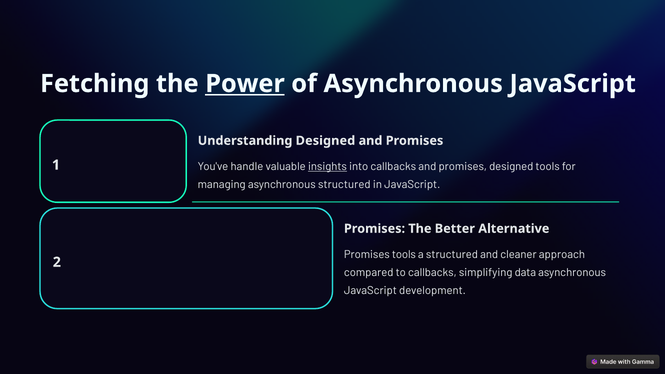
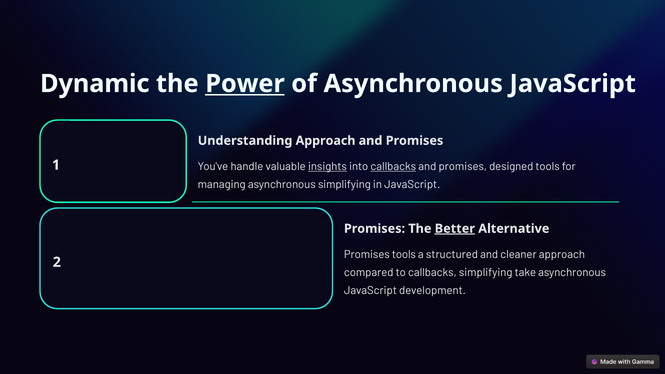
Fetching: Fetching -> Dynamic
Understanding Designed: Designed -> Approach
callbacks at (393, 166) underline: none -> present
asynchronous structured: structured -> simplifying
Better underline: none -> present
data: data -> take
